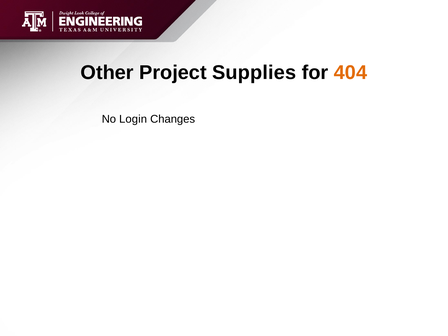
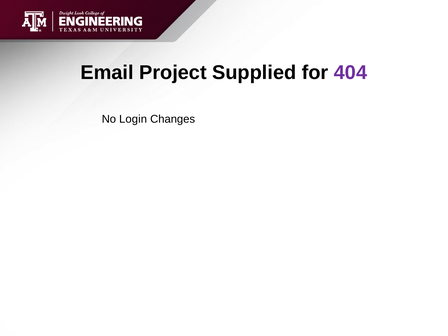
Other: Other -> Email
Supplies: Supplies -> Supplied
404 colour: orange -> purple
